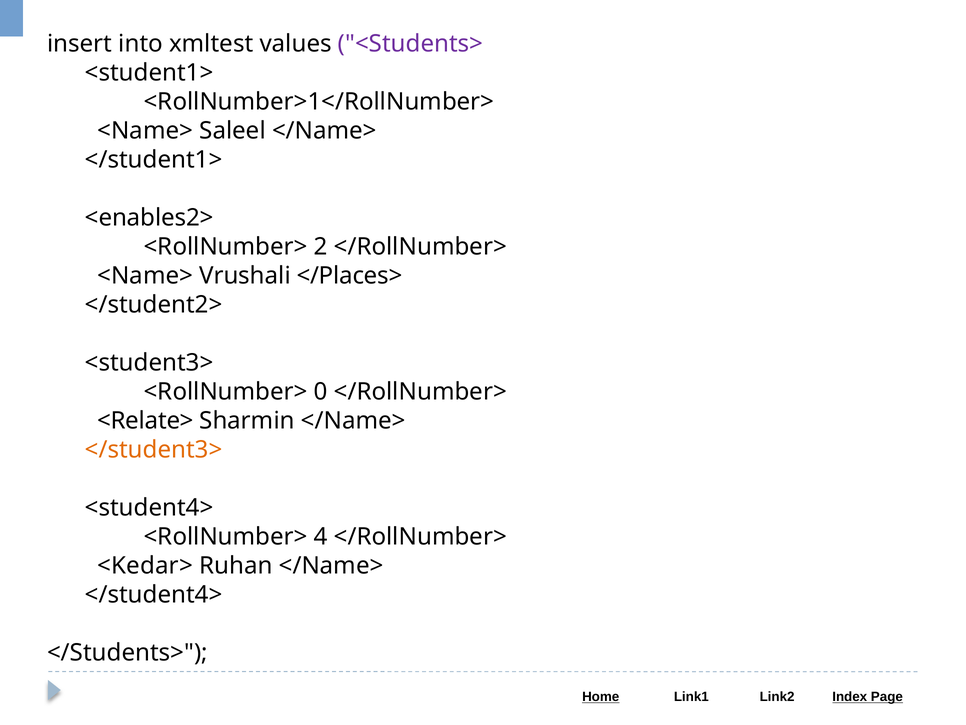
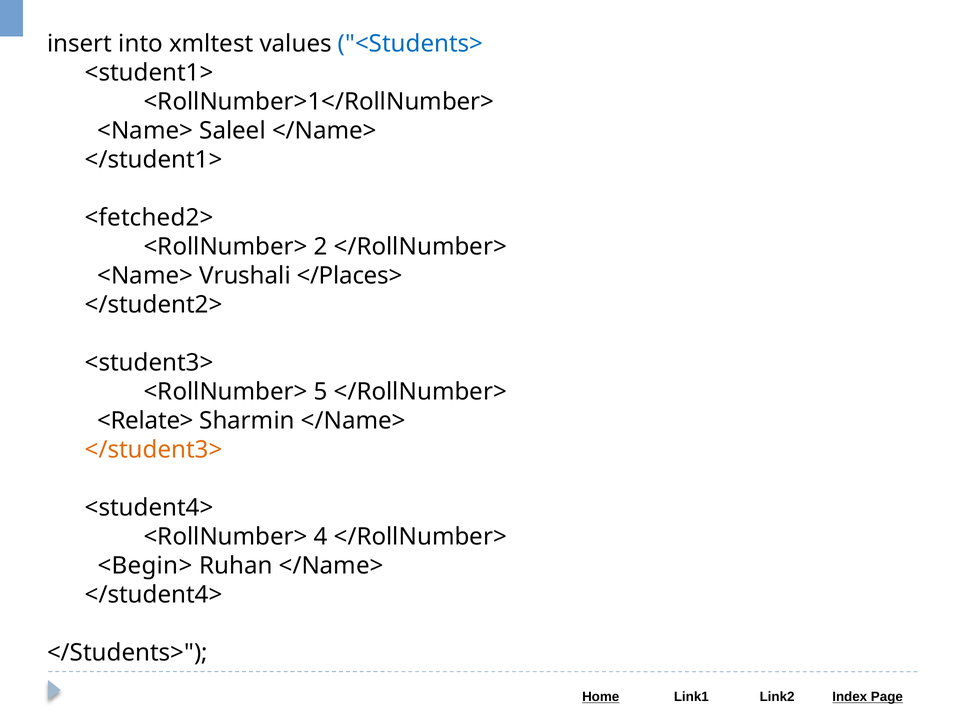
<Students> colour: purple -> blue
<enables2>: <enables2> -> <fetched2>
0: 0 -> 5
<Kedar>: <Kedar> -> <Begin>
